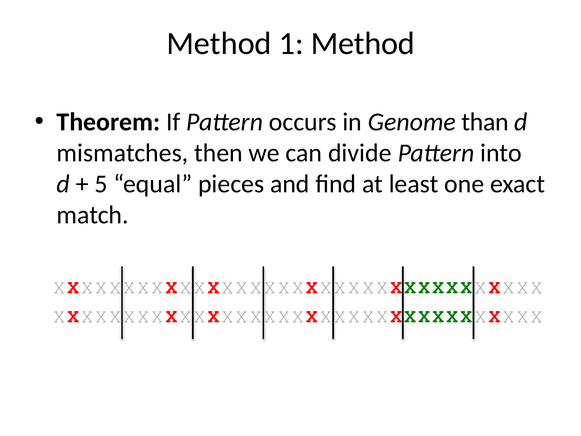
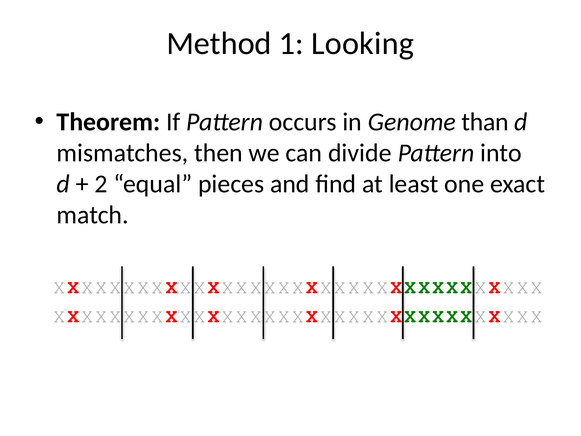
1 Method: Method -> Looking
5: 5 -> 2
